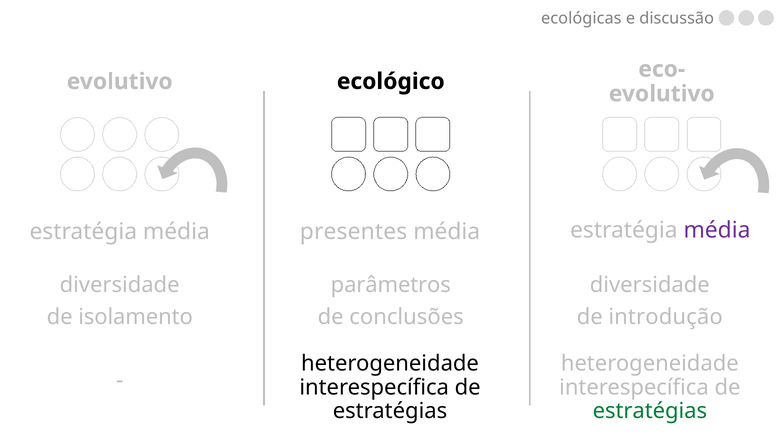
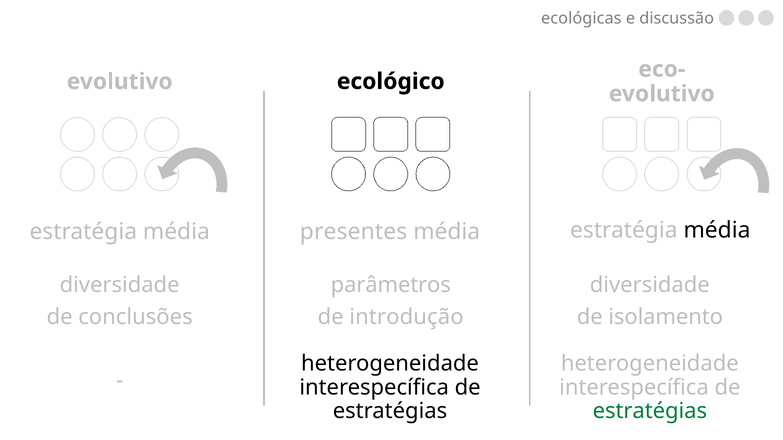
média at (717, 231) colour: purple -> black
isolamento: isolamento -> conclusões
conclusões: conclusões -> introdução
introdução: introdução -> isolamento
